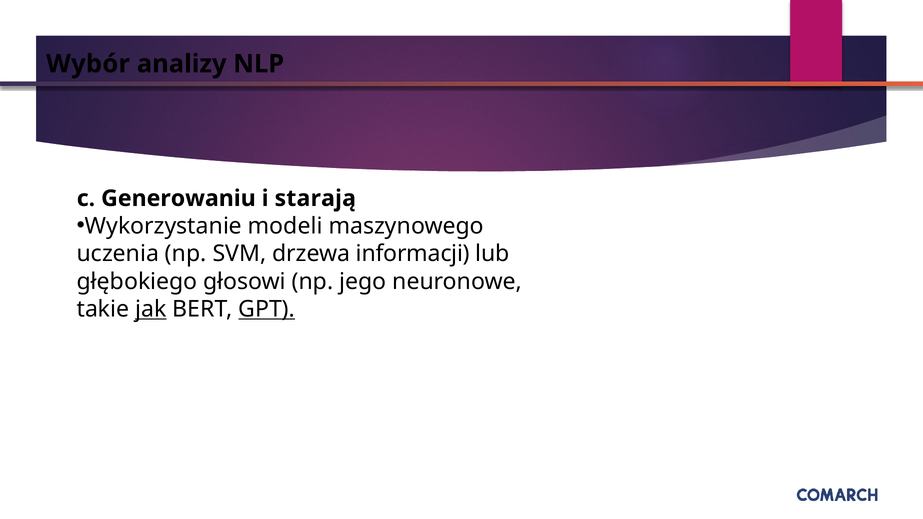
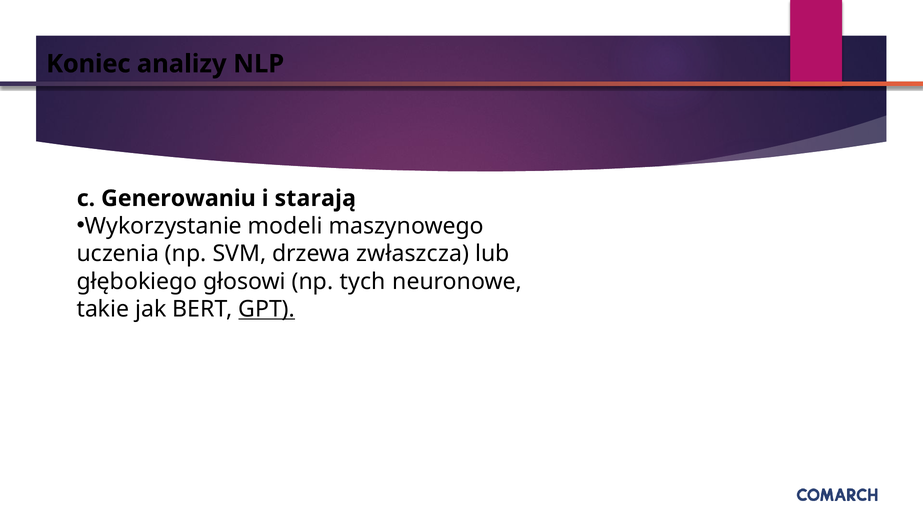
Wybór: Wybór -> Koniec
informacji: informacji -> zwłaszcza
jego: jego -> tych
jak underline: present -> none
